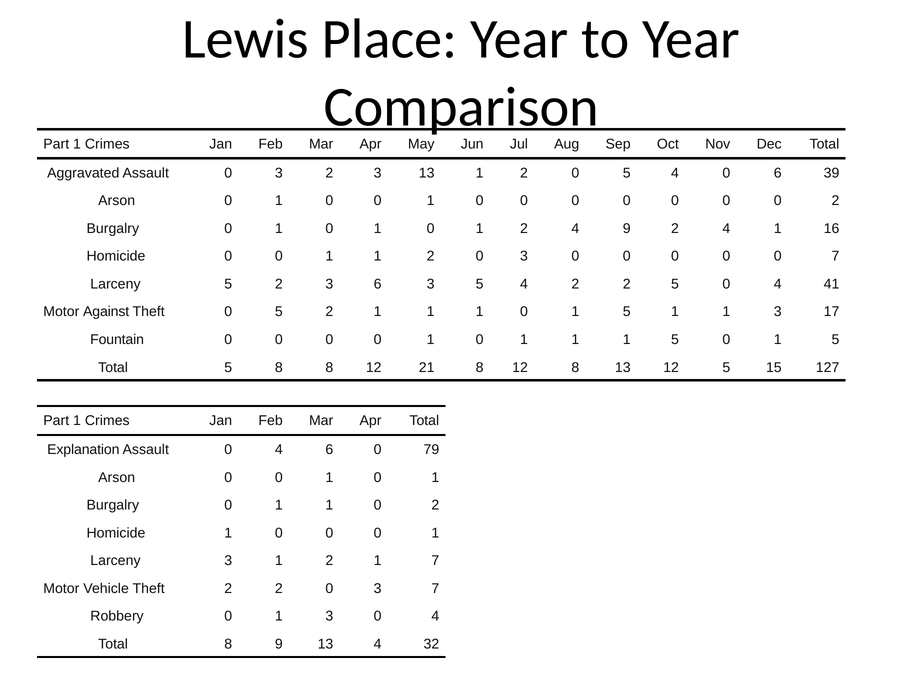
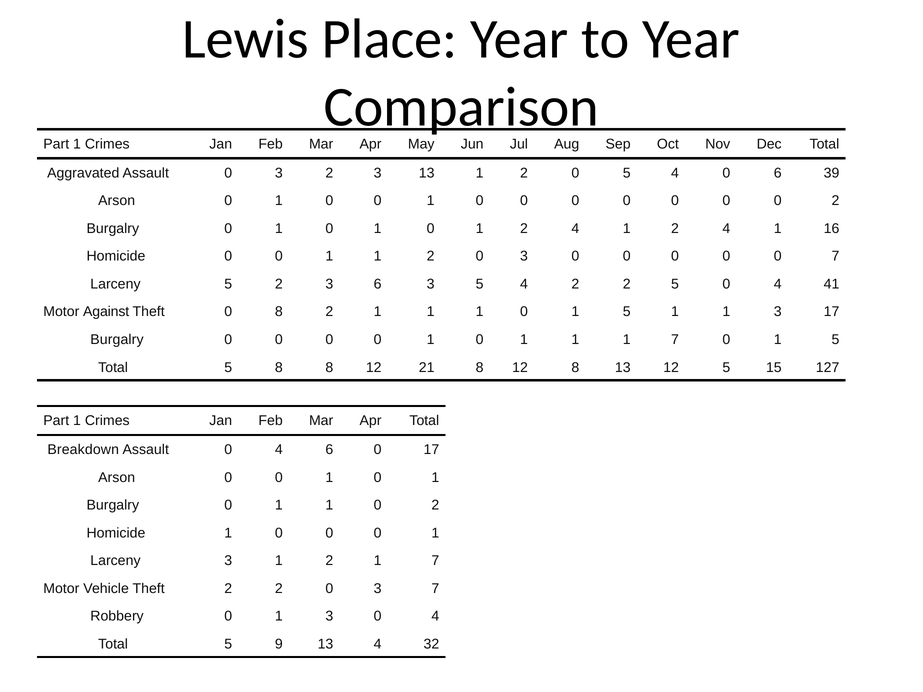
9 at (627, 229): 9 -> 1
Theft 0 5: 5 -> 8
Fountain at (117, 340): Fountain -> Burgalry
1 1 5: 5 -> 7
Explanation: Explanation -> Breakdown
0 79: 79 -> 17
8 at (228, 644): 8 -> 5
